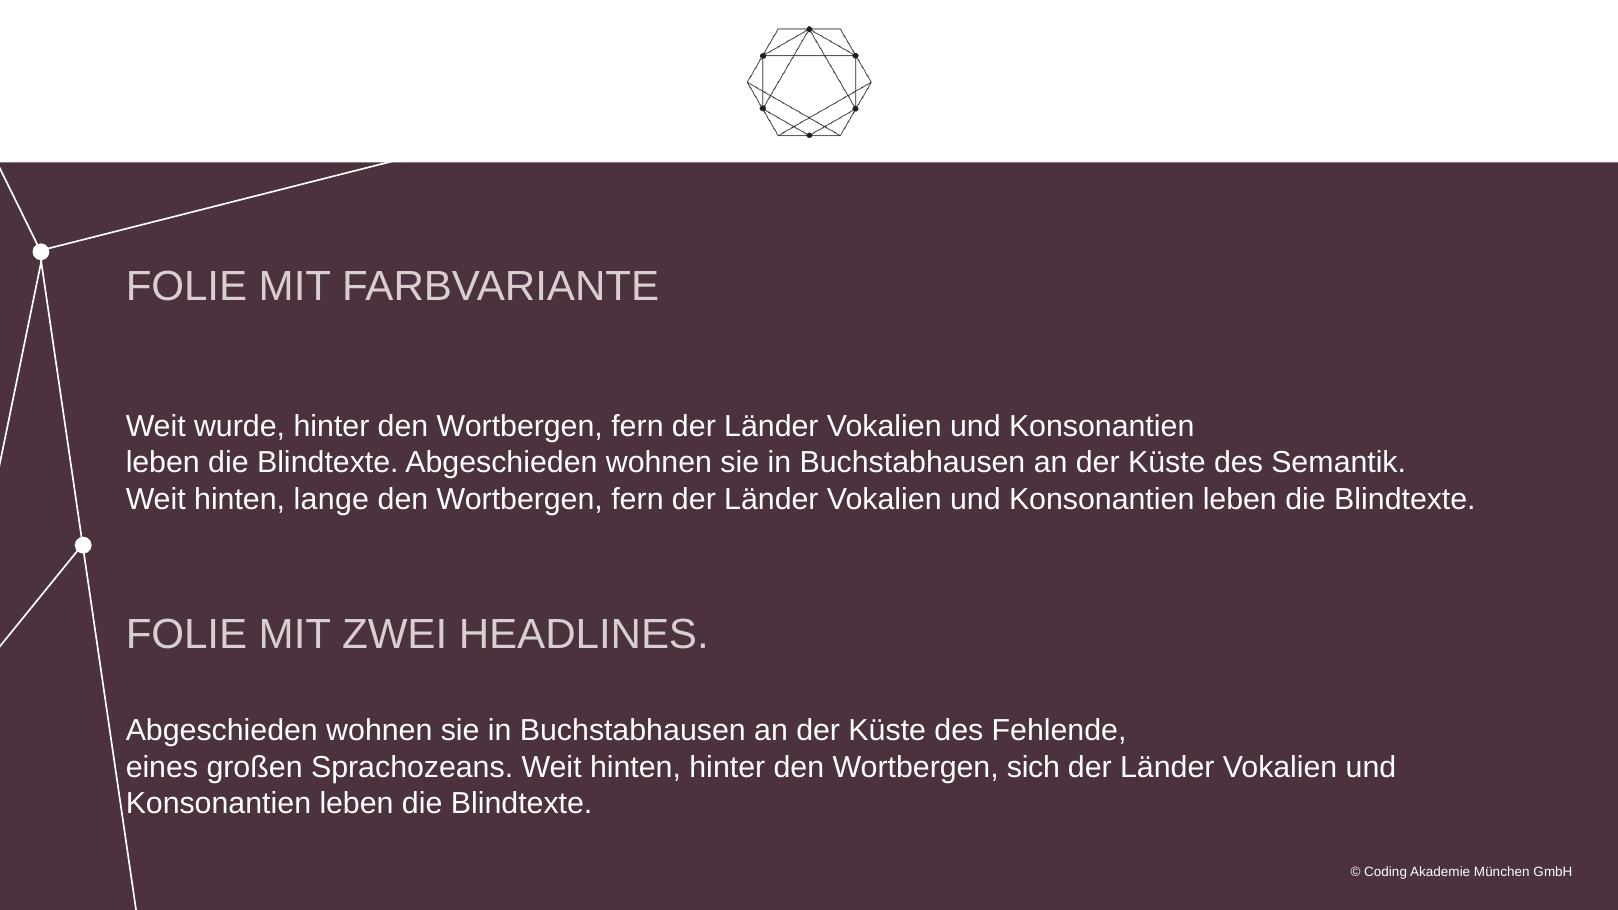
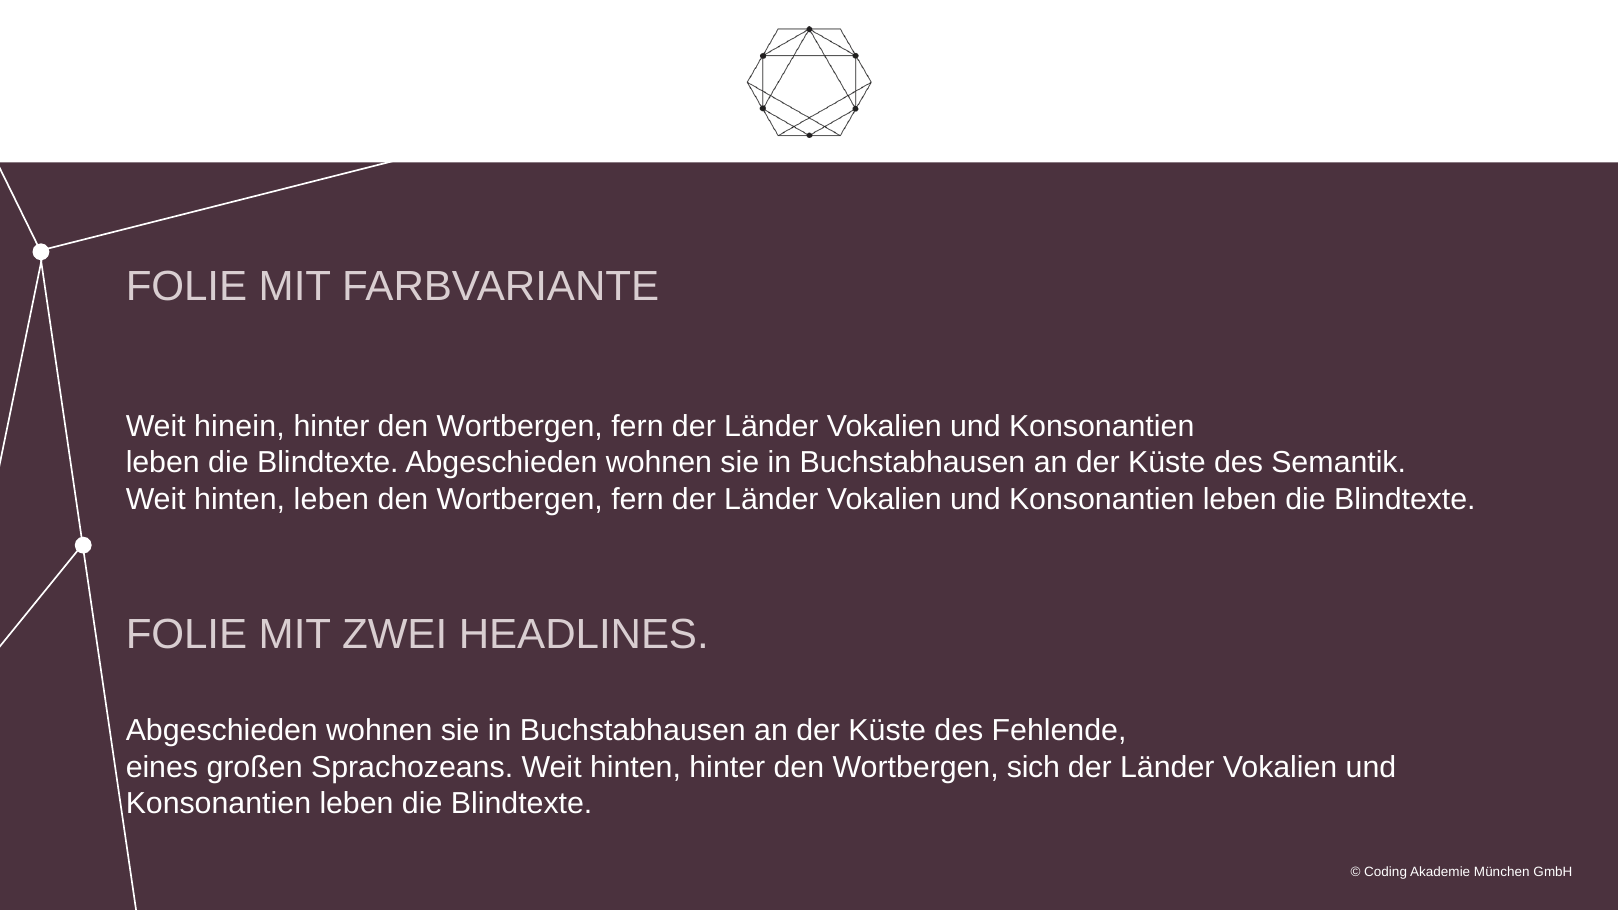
wurde: wurde -> hinein
hinten lange: lange -> leben
